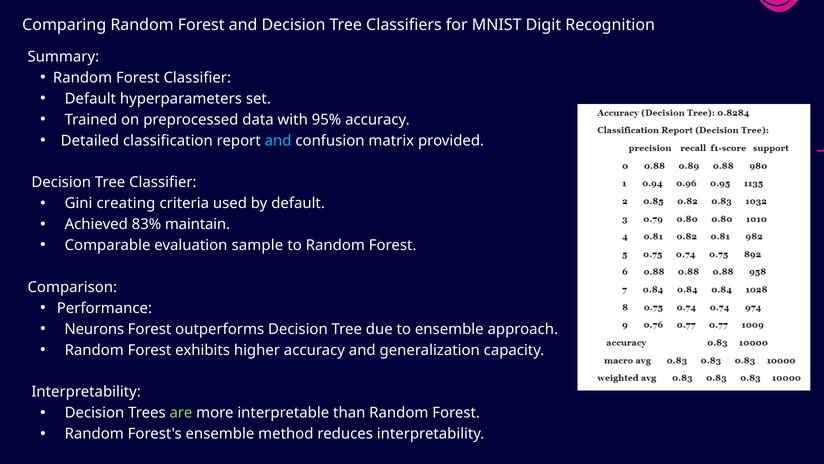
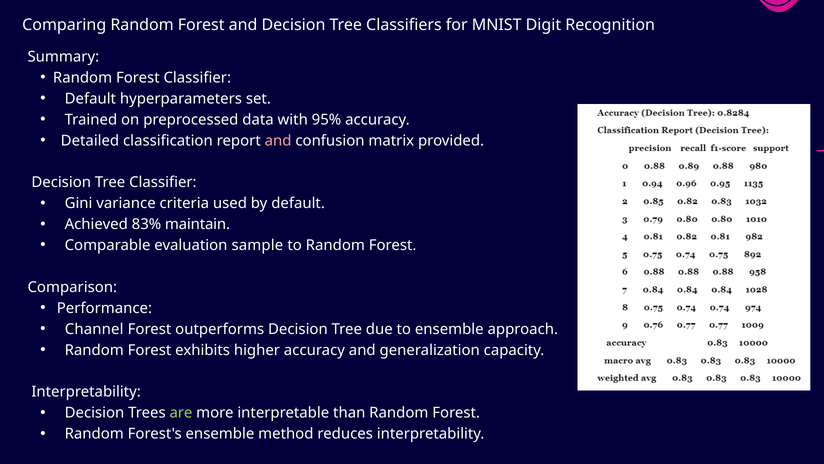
and at (278, 140) colour: light blue -> pink
creating: creating -> variance
Neurons: Neurons -> Channel
